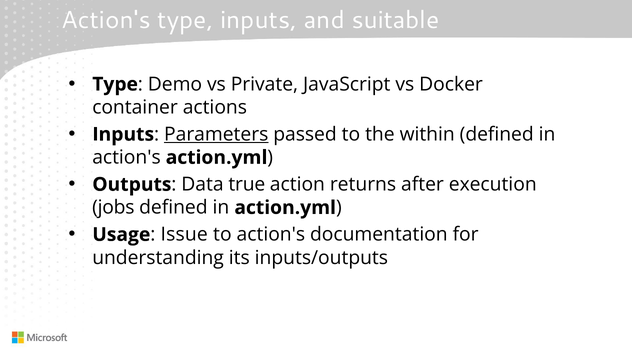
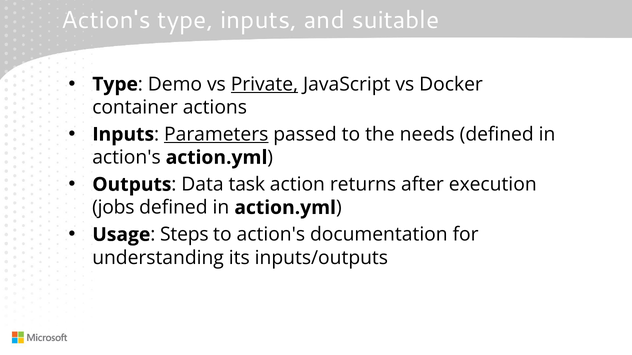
Private underline: none -> present
within: within -> needs
true: true -> task
Issue: Issue -> Steps
